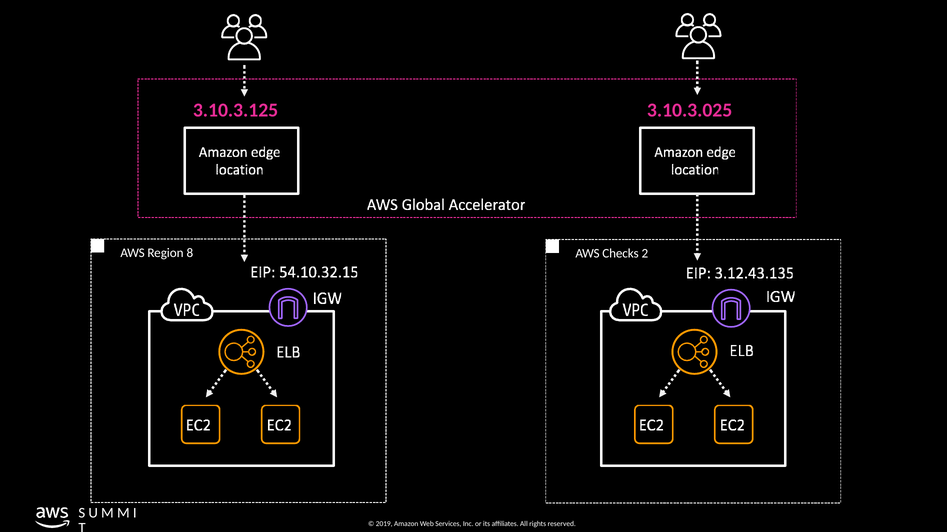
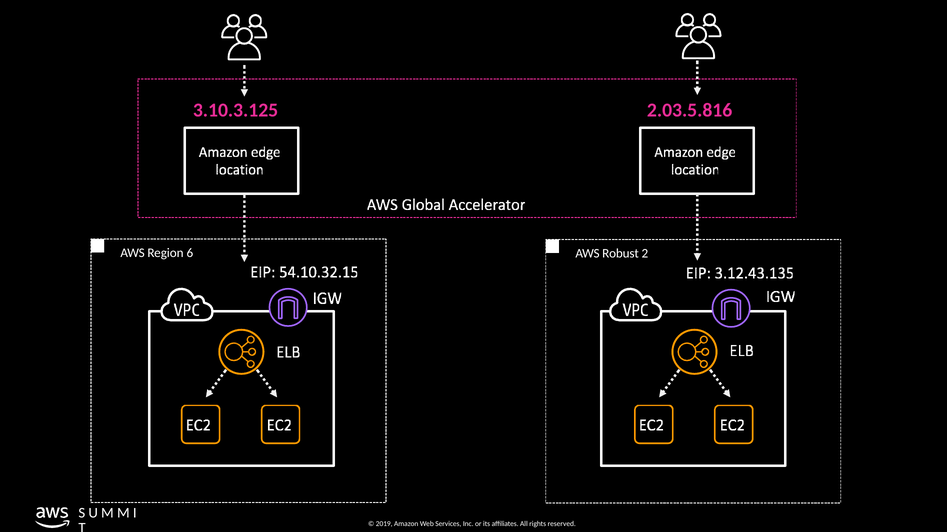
3.10.3.025: 3.10.3.025 -> 2.03.5.816
8: 8 -> 6
Checks: Checks -> Robust
